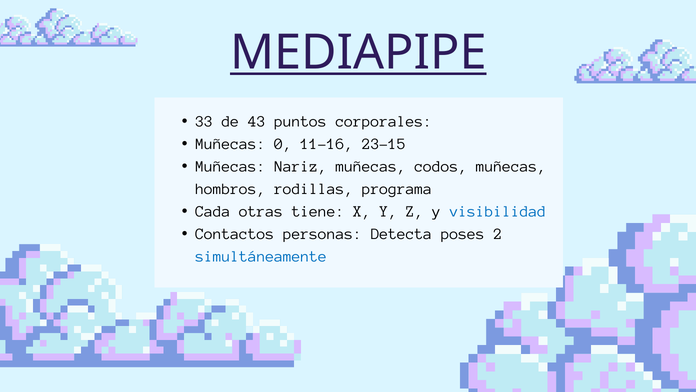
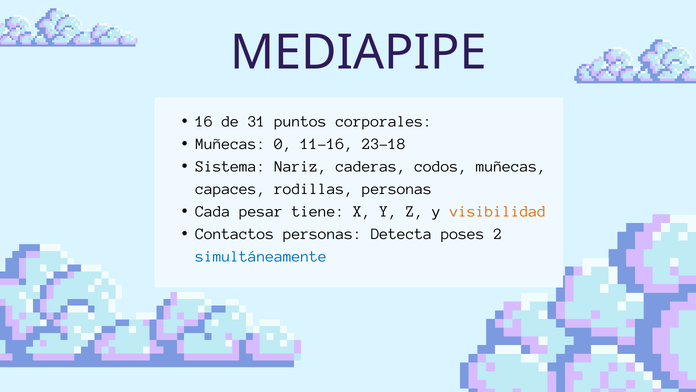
MEDIAPIPE underline: present -> none
33: 33 -> 16
43: 43 -> 31
23-15: 23-15 -> 23-18
Muñecas at (231, 166): Muñecas -> Sistema
Nariz muñecas: muñecas -> caderas
hombros: hombros -> capaces
rodillas programa: programa -> personas
otras: otras -> pesar
visibilidad colour: blue -> orange
